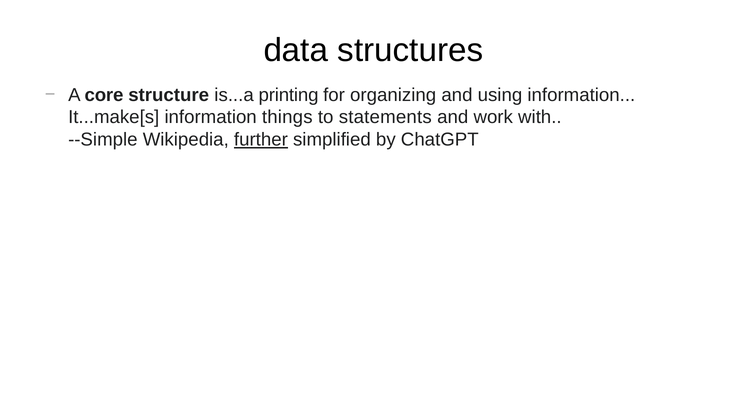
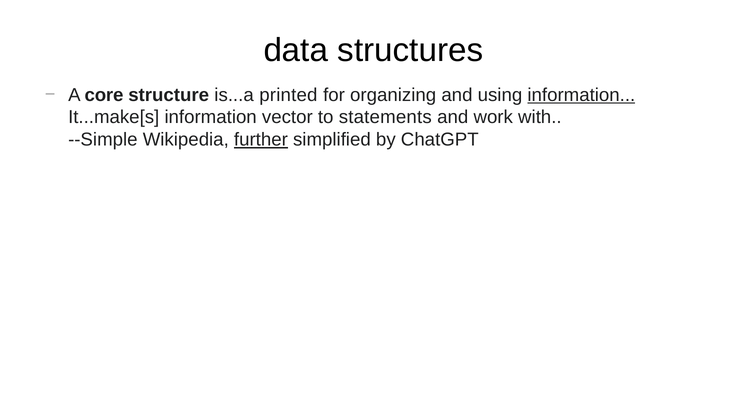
printing: printing -> printed
information at (581, 95) underline: none -> present
things: things -> vector
